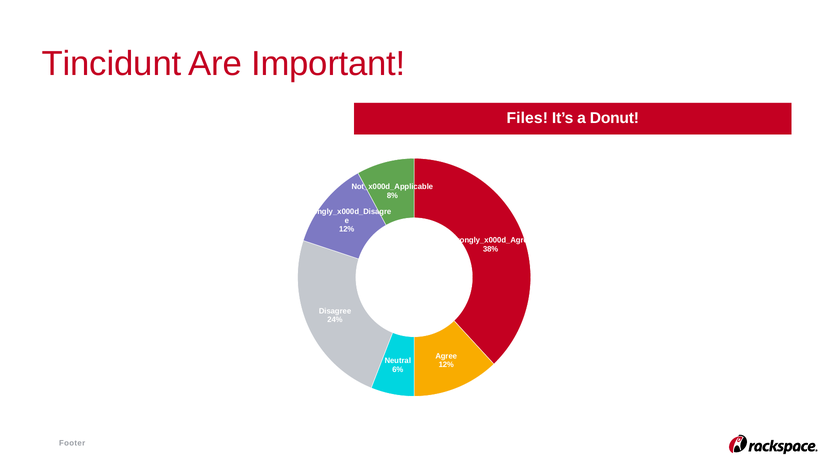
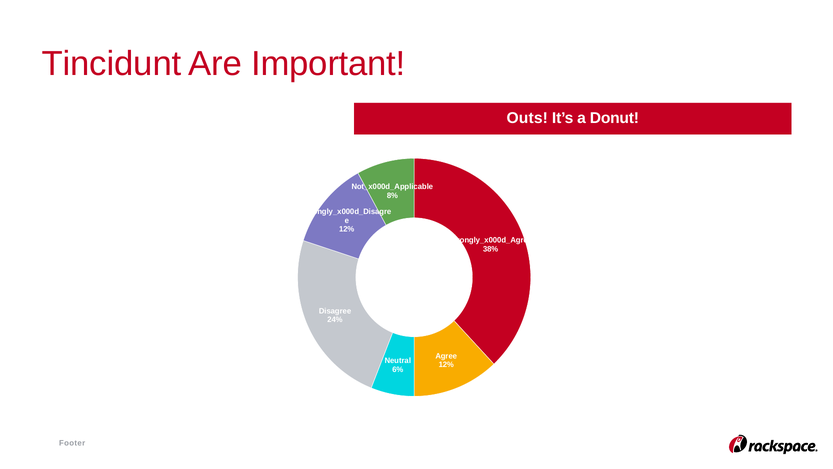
Files: Files -> Outs
